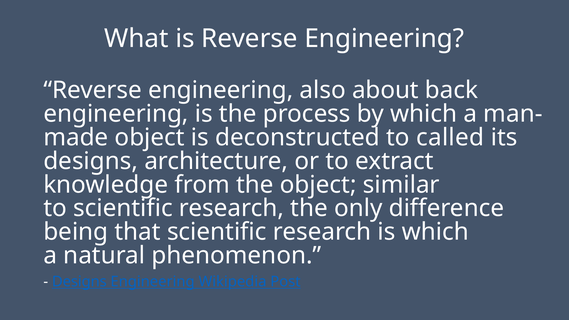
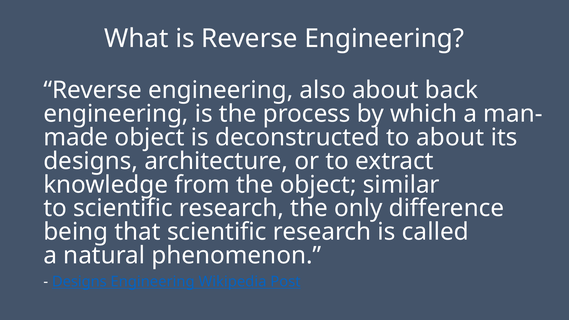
to called: called -> about
is which: which -> called
